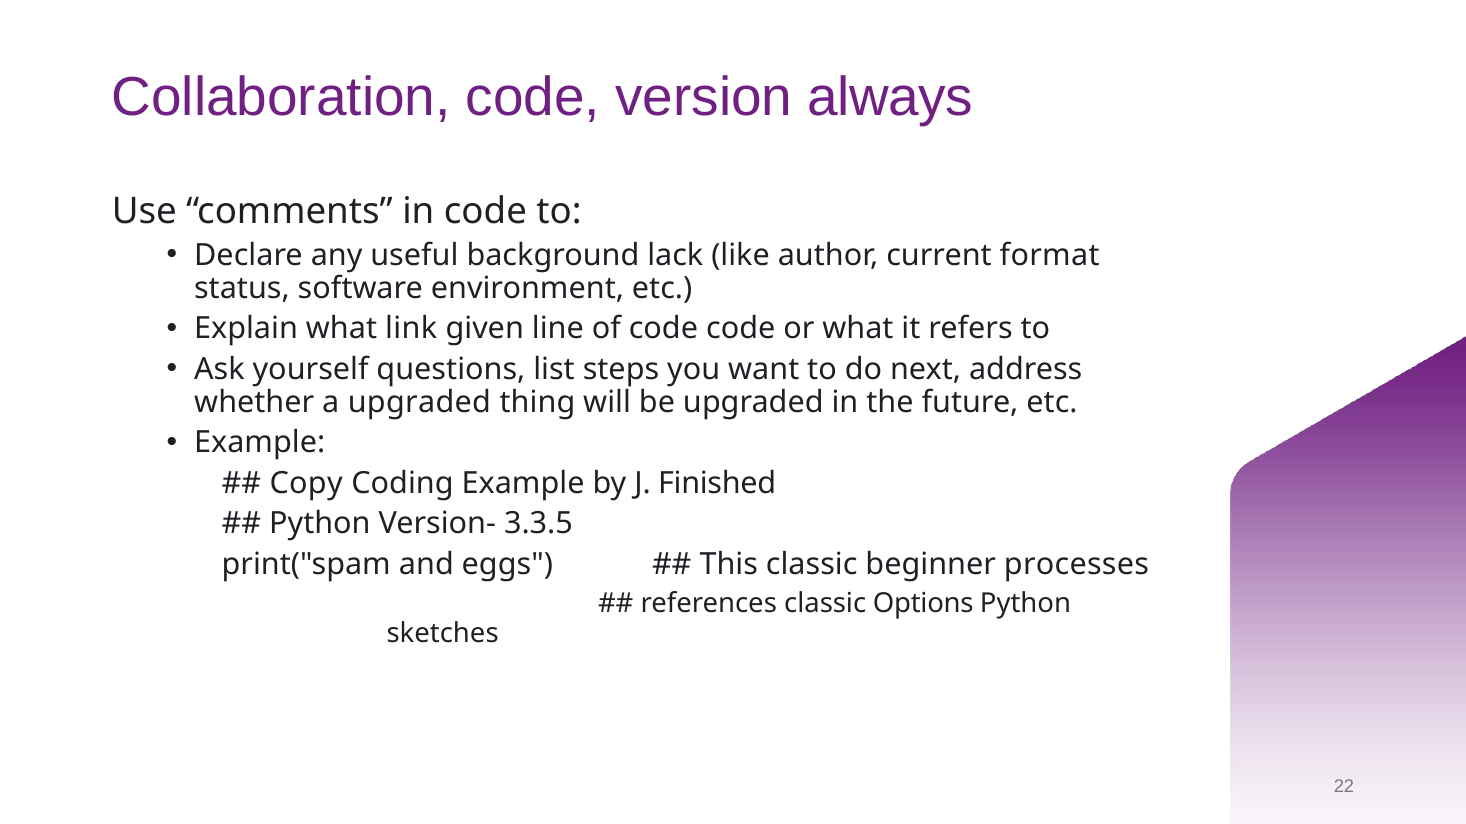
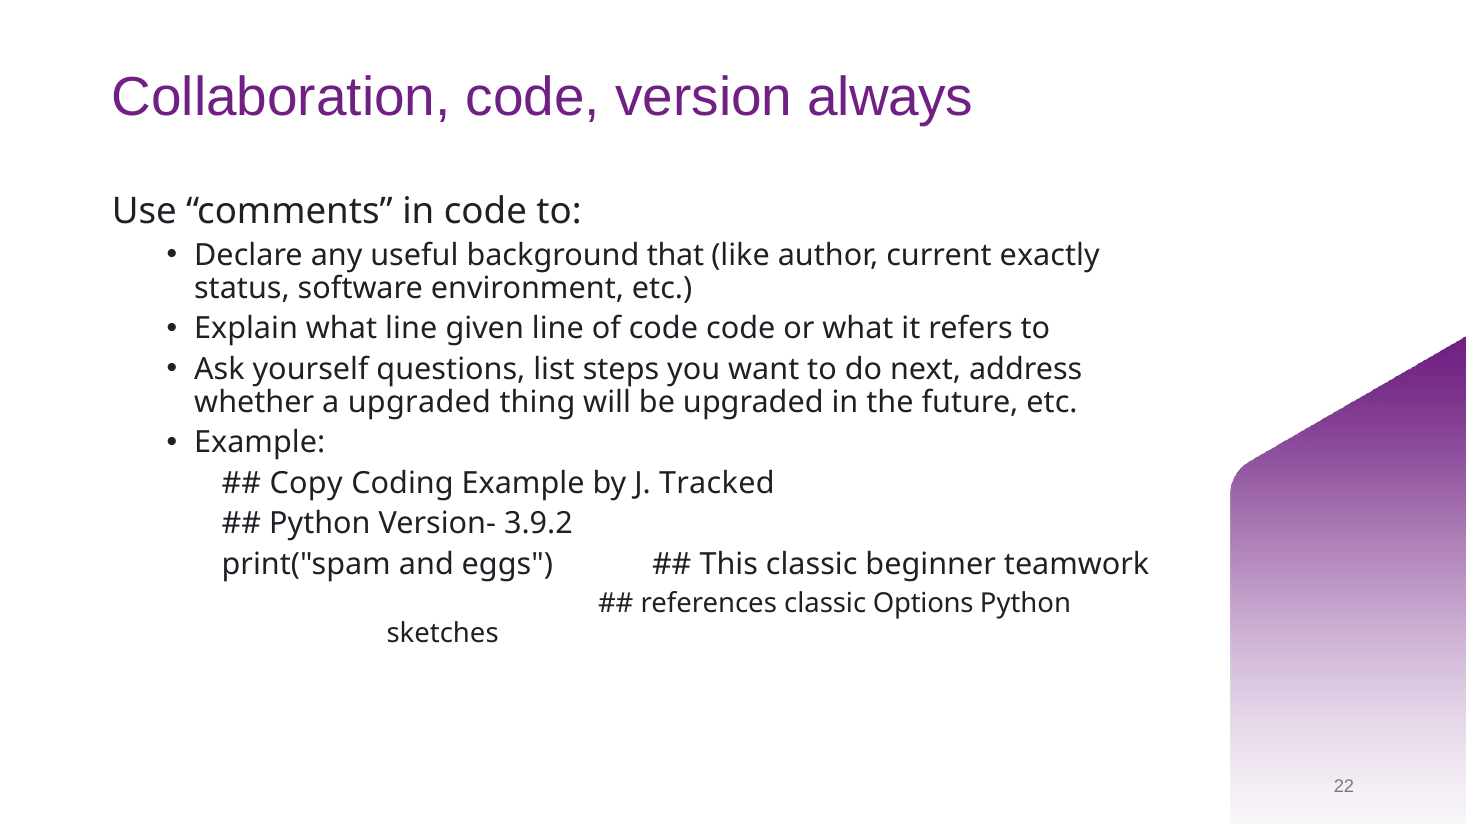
lack: lack -> that
format: format -> exactly
what link: link -> line
Finished: Finished -> Tracked
3.3.5: 3.3.5 -> 3.9.2
processes: processes -> teamwork
